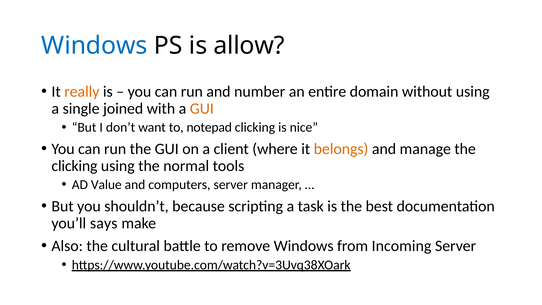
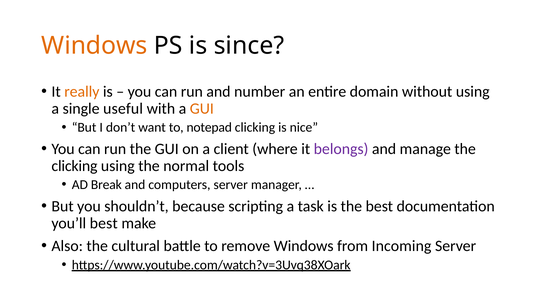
Windows at (94, 46) colour: blue -> orange
allow: allow -> since
joined: joined -> useful
belongs colour: orange -> purple
Value: Value -> Break
you’ll says: says -> best
